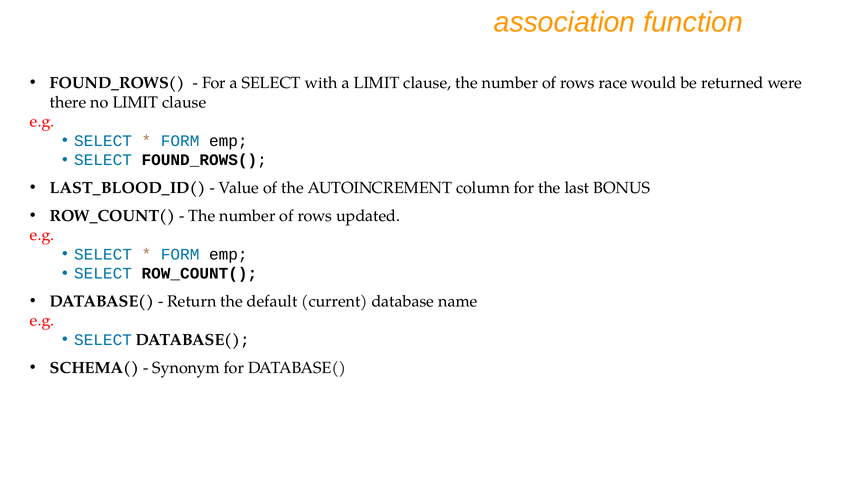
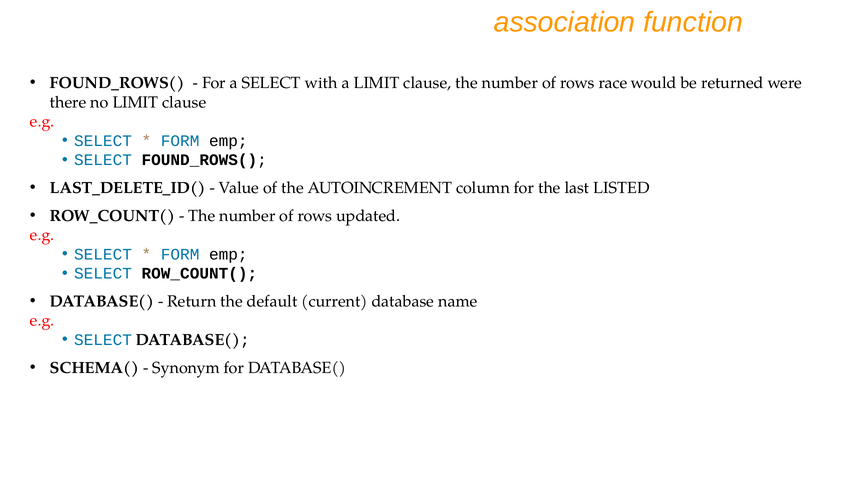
LAST_BLOOD_ID(: LAST_BLOOD_ID( -> LAST_DELETE_ID(
BONUS: BONUS -> LISTED
